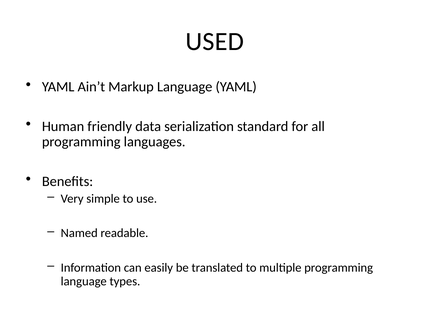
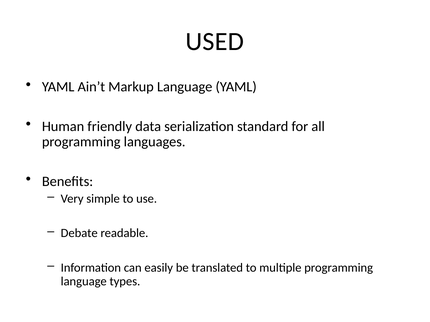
Named: Named -> Debate
